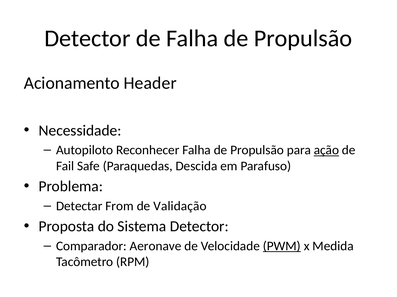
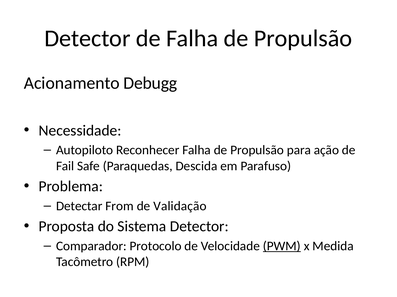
Header: Header -> Debugg
ação underline: present -> none
Aeronave: Aeronave -> Protocolo
